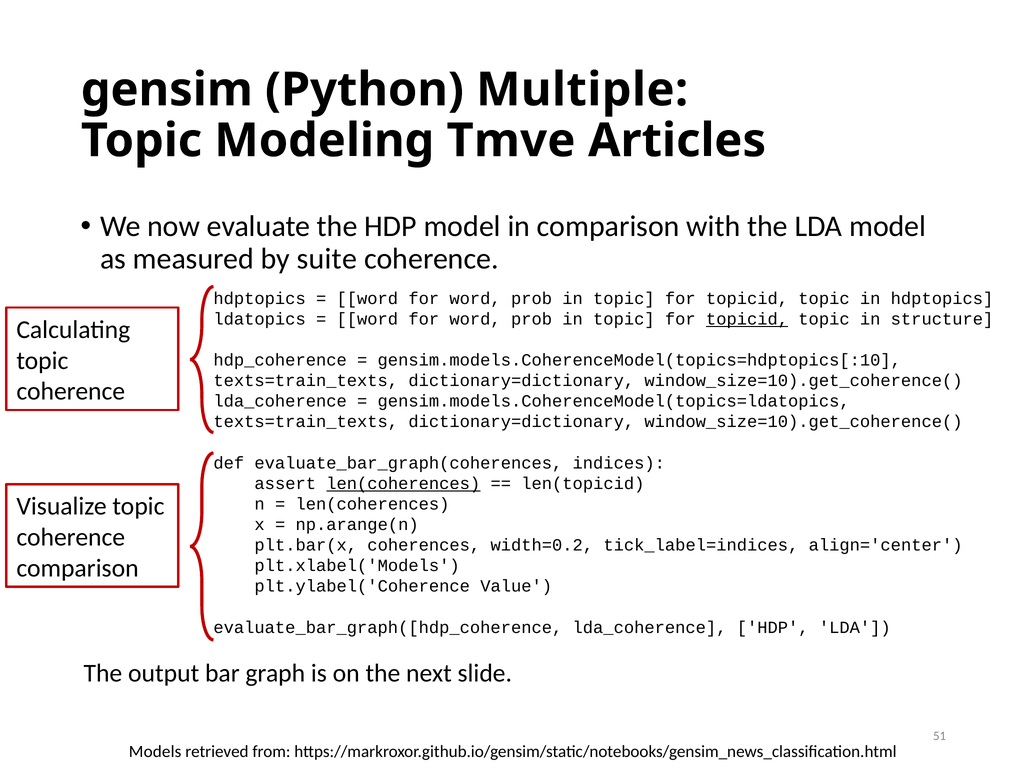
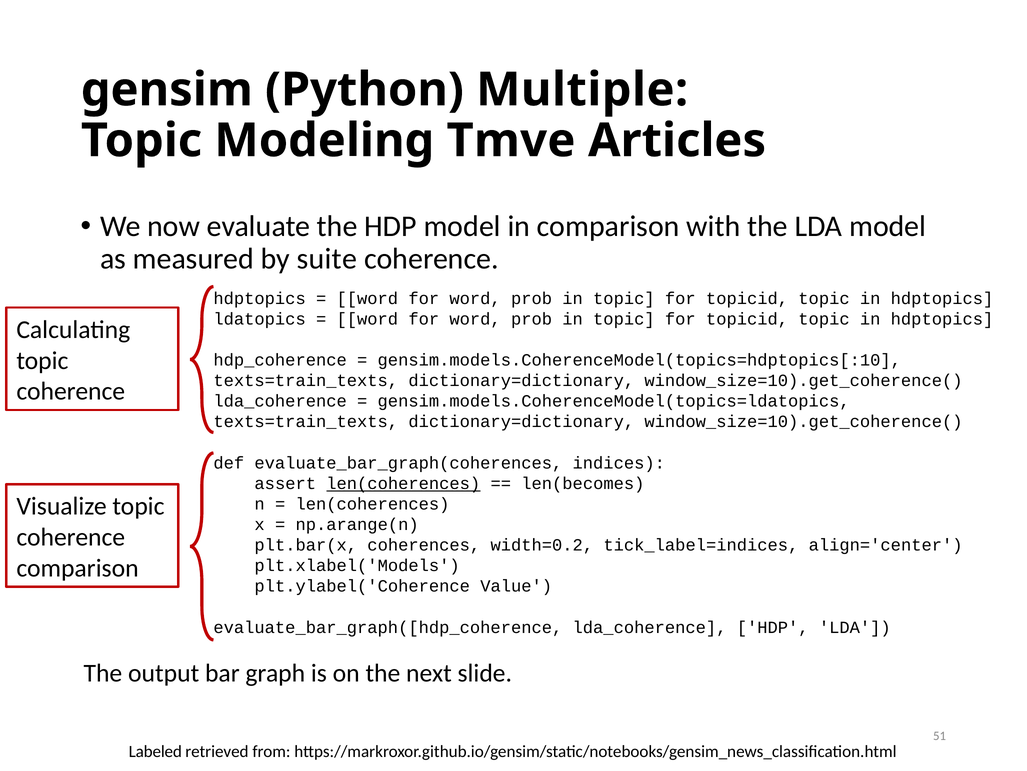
topicid at (747, 319) underline: present -> none
structure at (942, 319): structure -> hdptopics
len(topicid: len(topicid -> len(becomes
Models: Models -> Labeled
